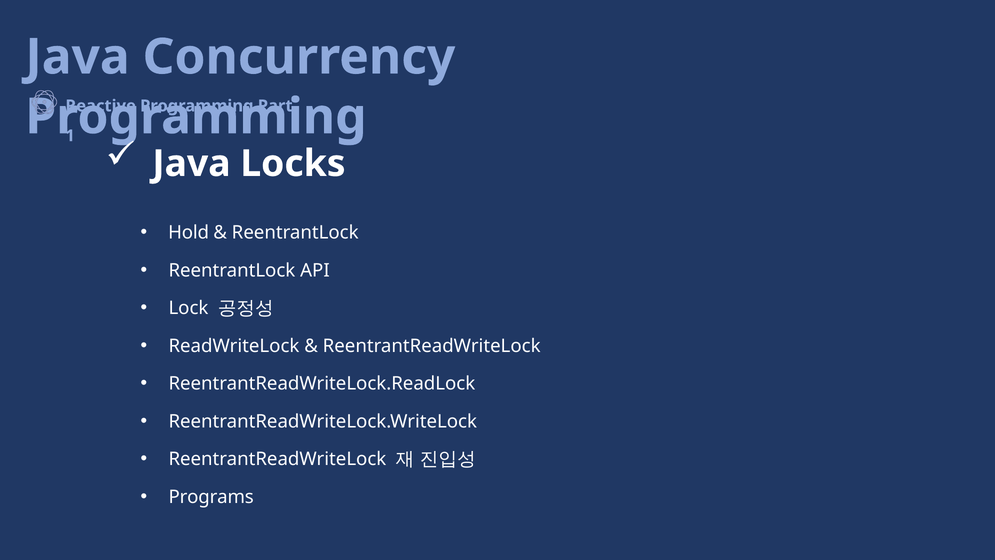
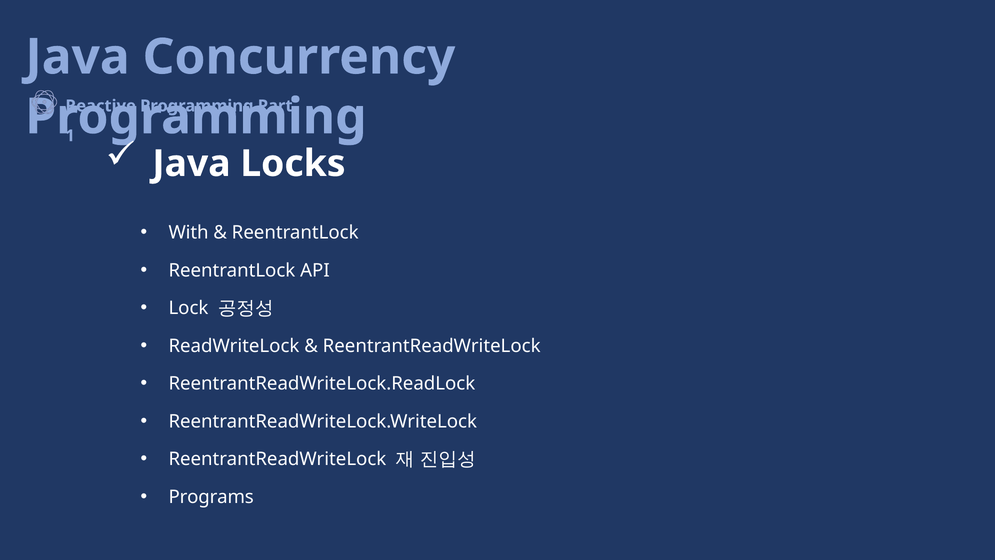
Hold: Hold -> With
